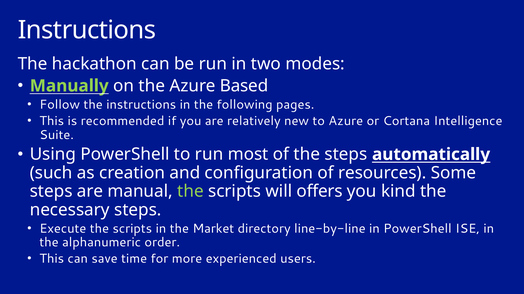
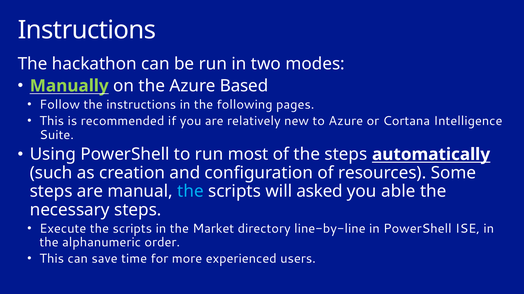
the at (191, 192) colour: light green -> light blue
offers: offers -> asked
kind: kind -> able
